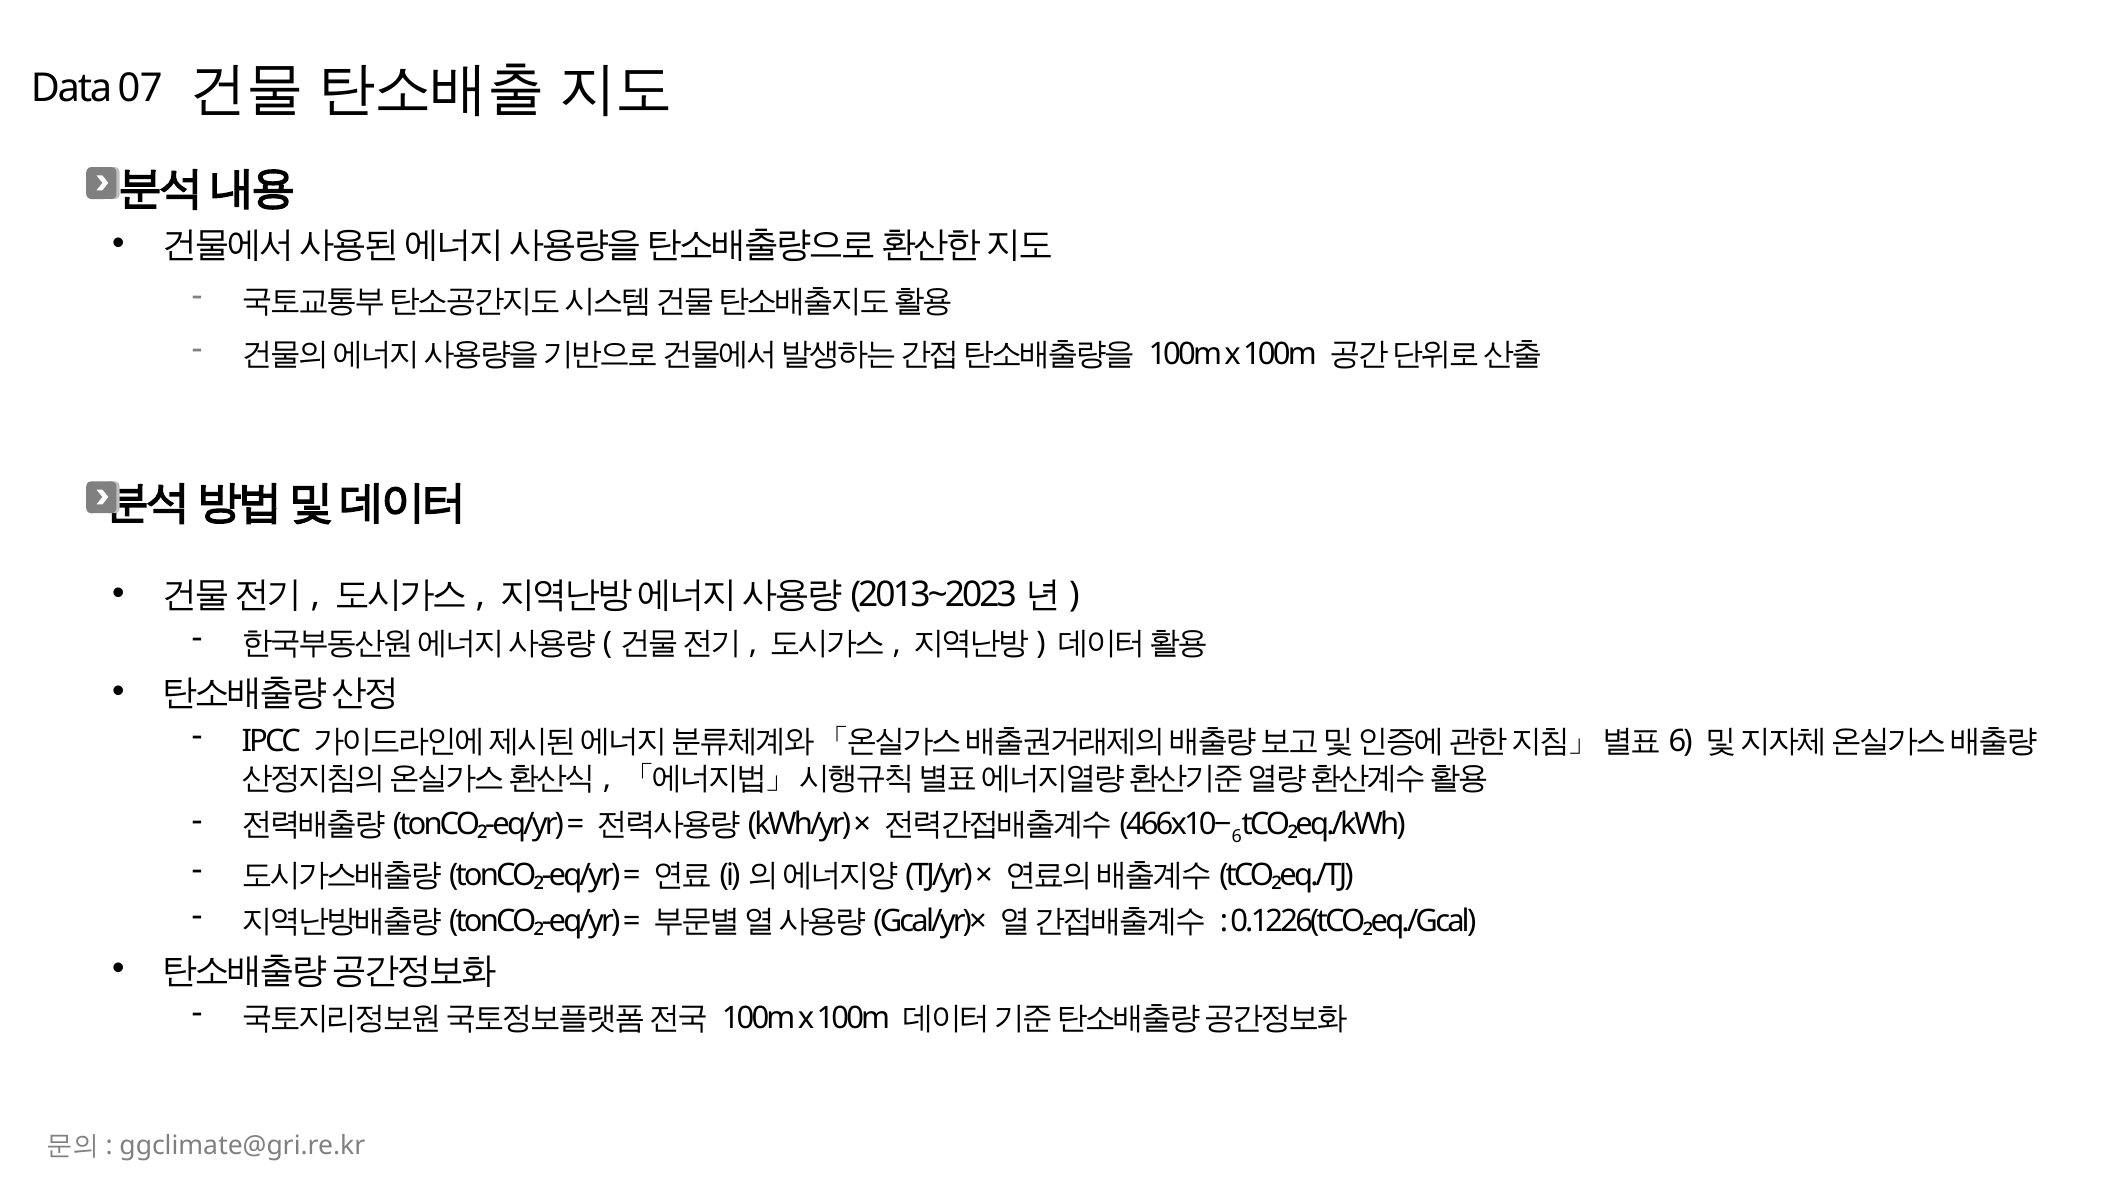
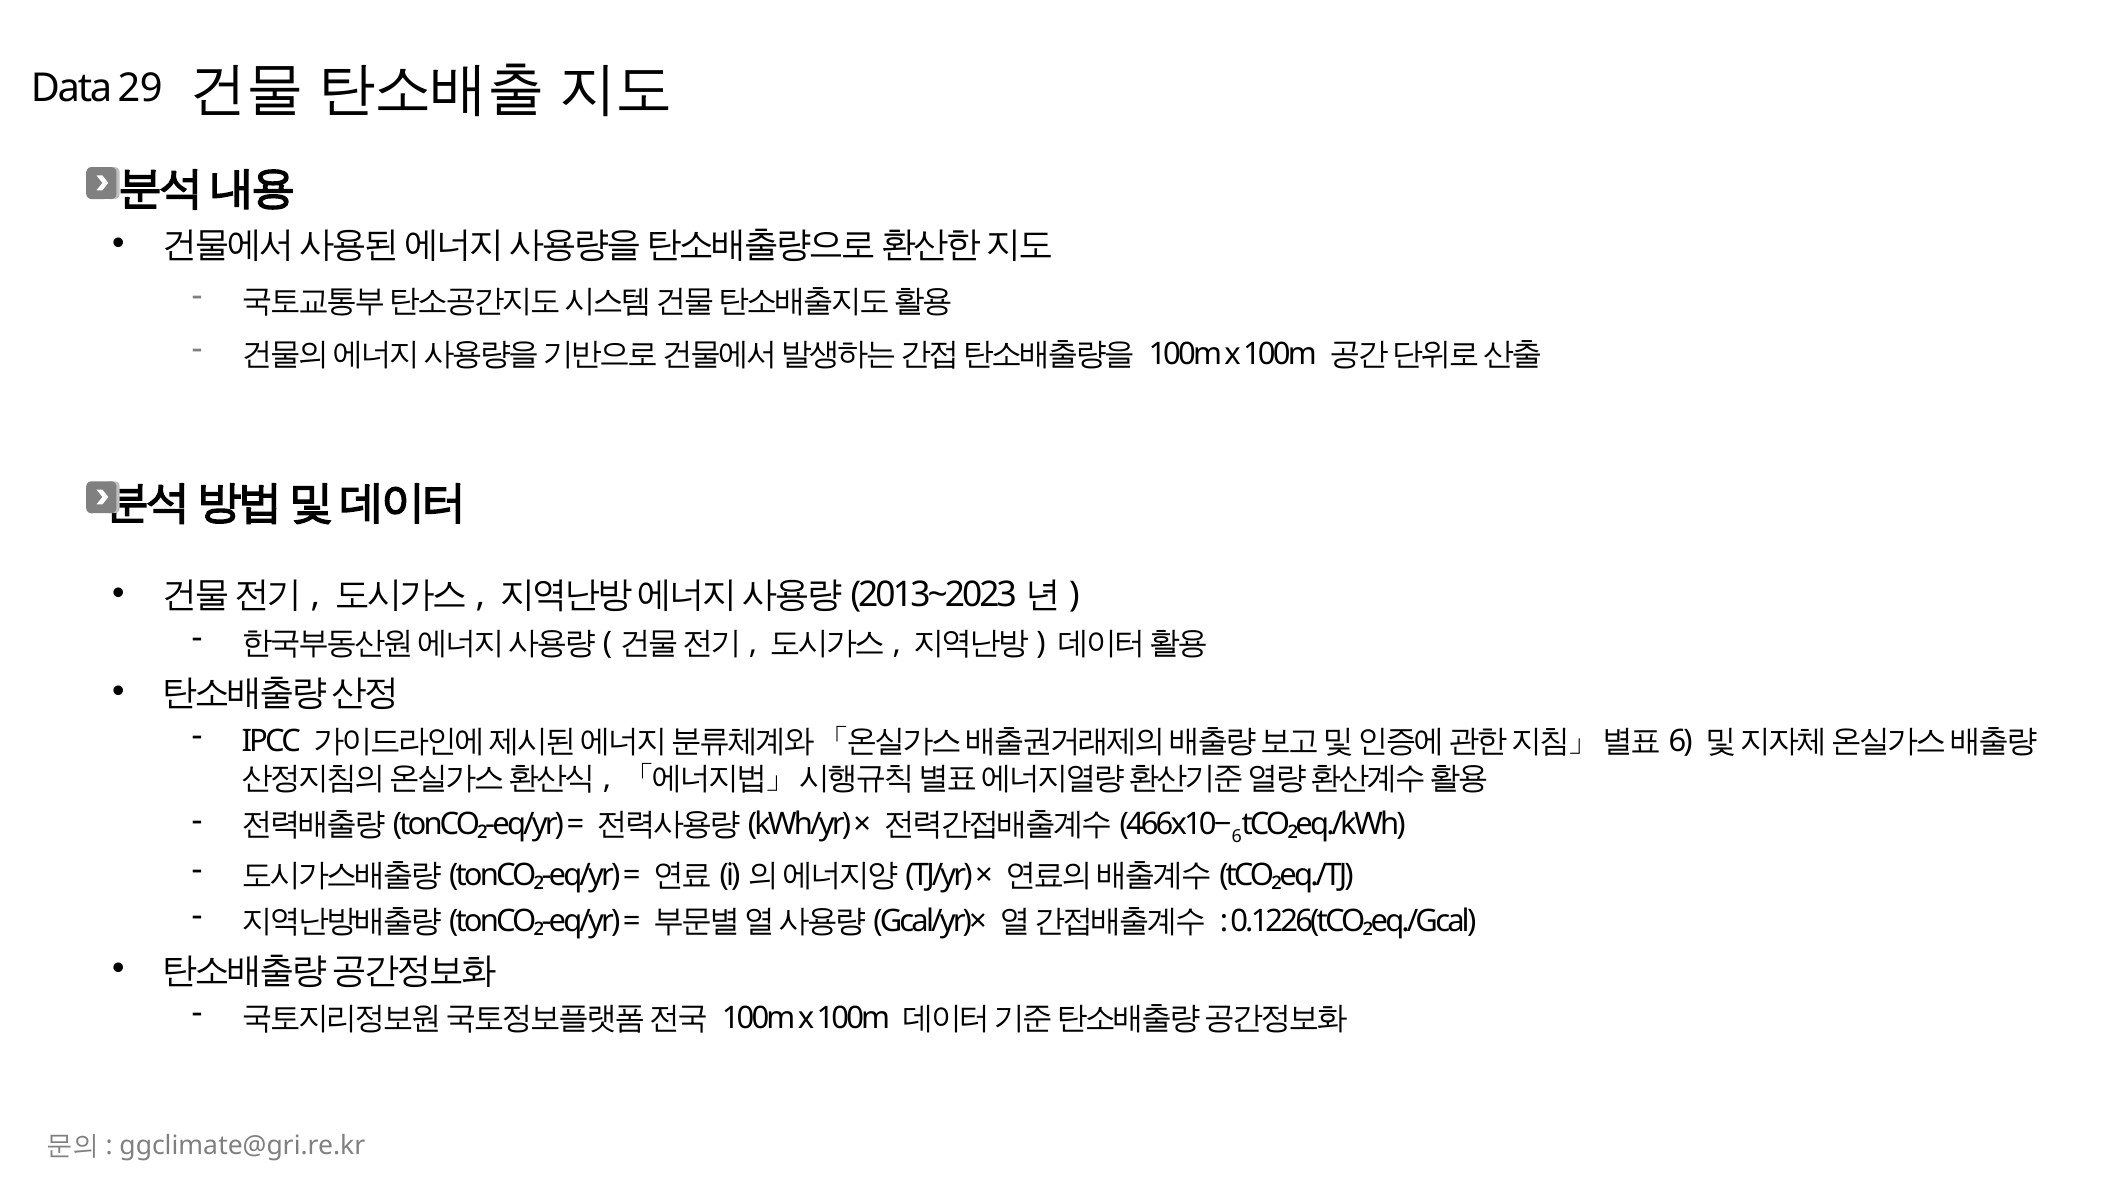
07: 07 -> 29
